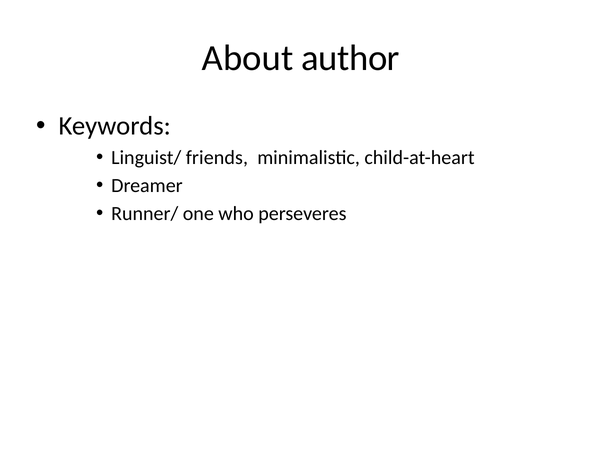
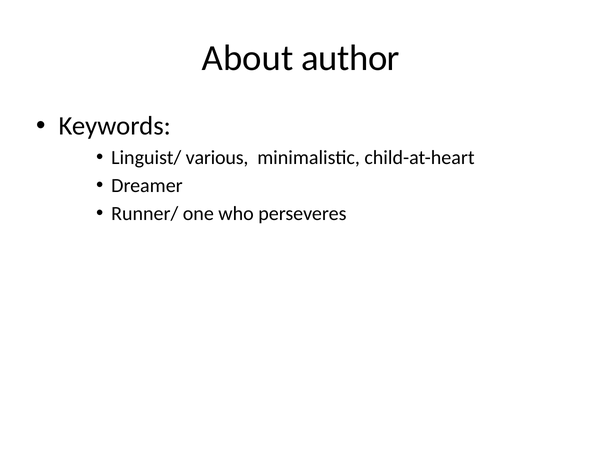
friends: friends -> various
